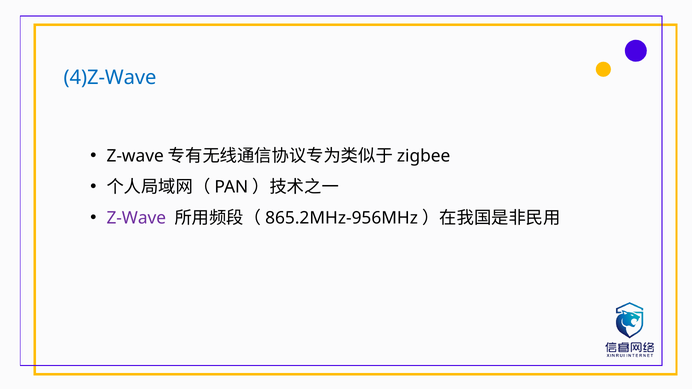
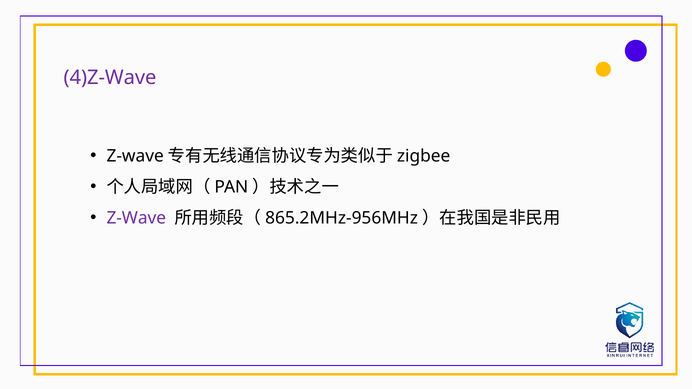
4)Z-Wave colour: blue -> purple
